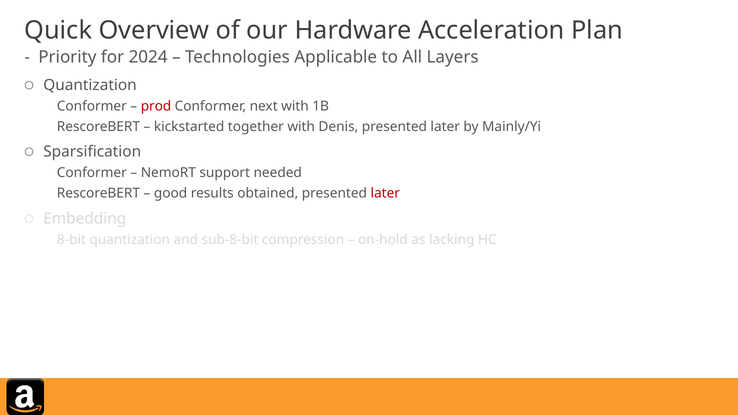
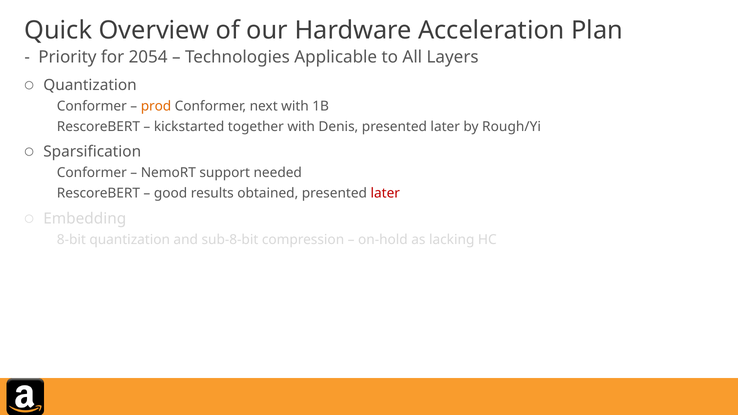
2024: 2024 -> 2054
prod colour: red -> orange
Mainly/Yi: Mainly/Yi -> Rough/Yi
